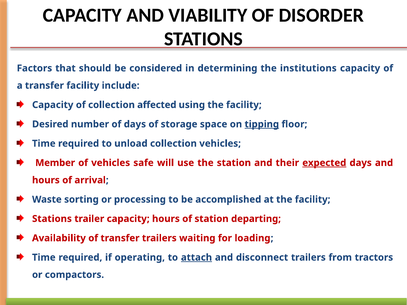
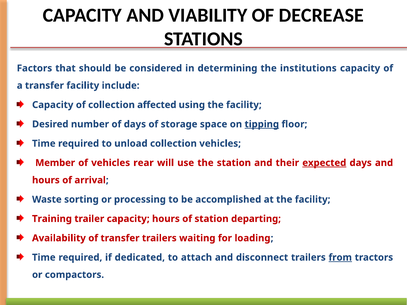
DISORDER: DISORDER -> DECREASE
safe: safe -> rear
Stations at (52, 219): Stations -> Training
operating: operating -> dedicated
attach underline: present -> none
from underline: none -> present
